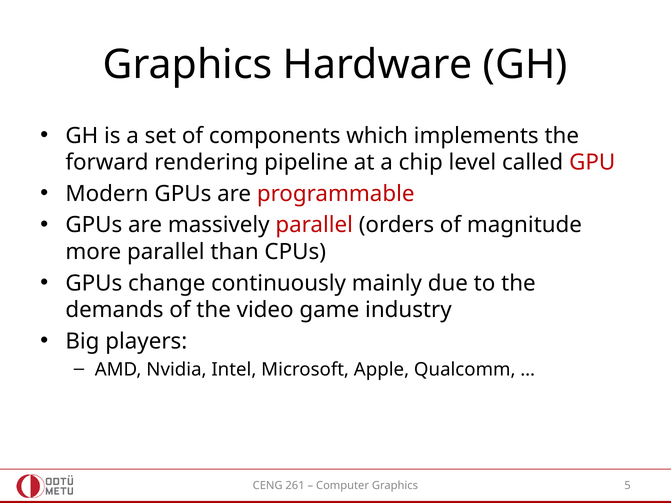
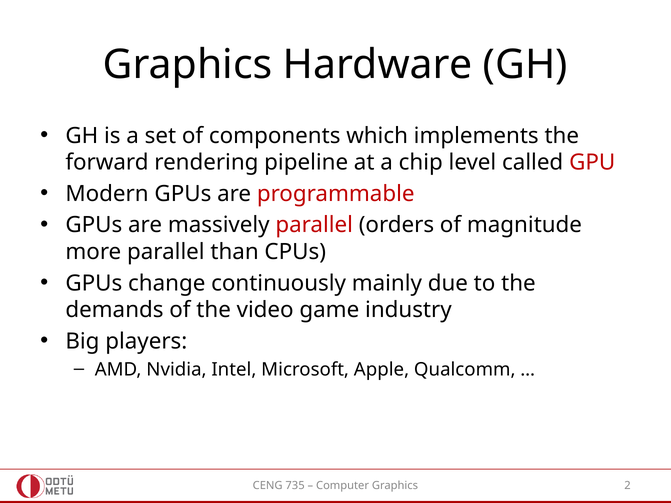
261: 261 -> 735
5: 5 -> 2
